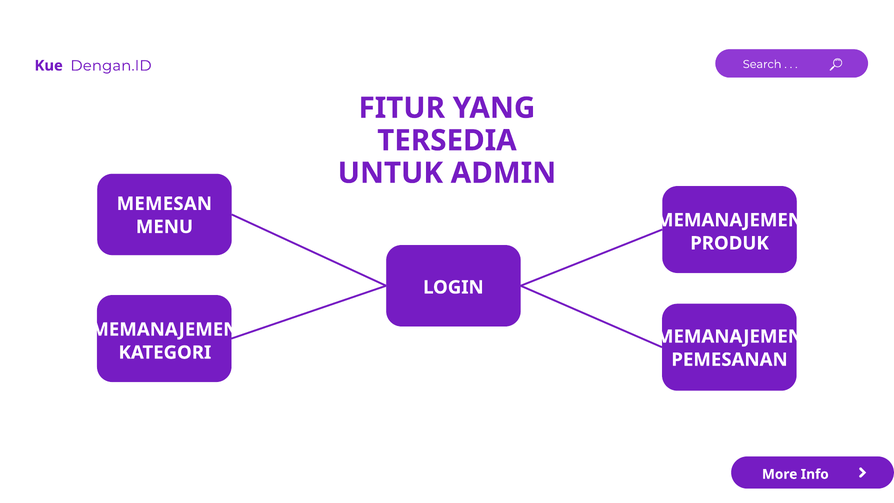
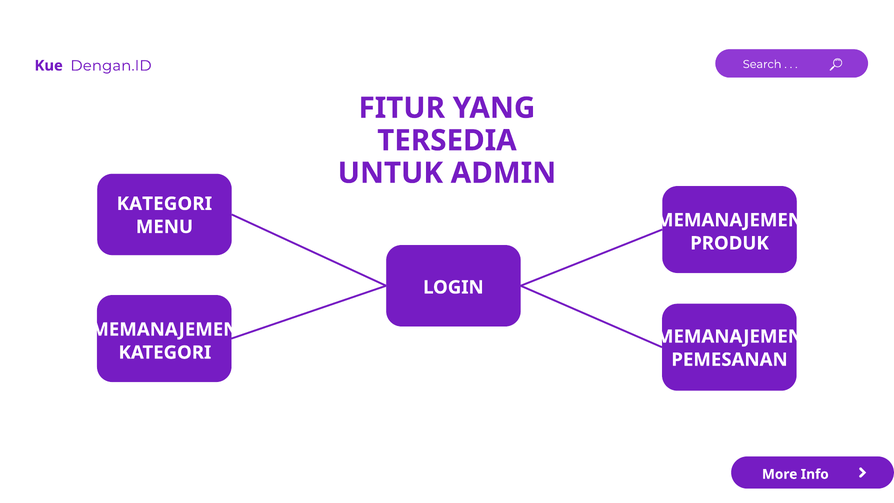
MEMESAN at (164, 204): MEMESAN -> KATEGORI
